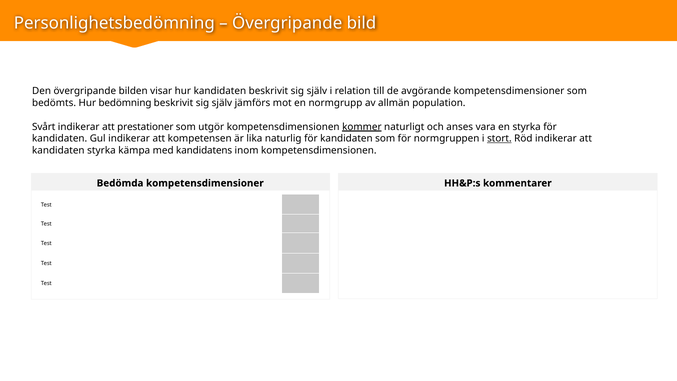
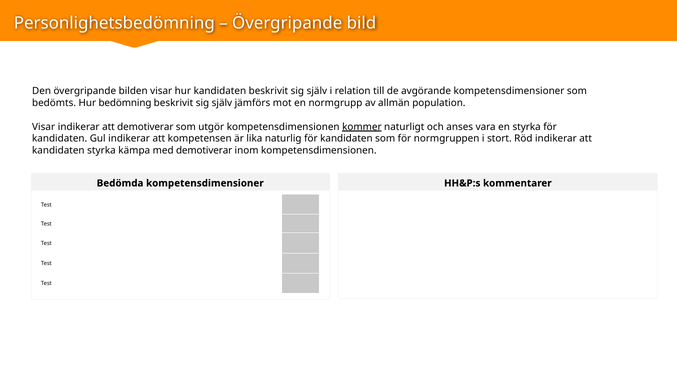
Svårt at (44, 127): Svårt -> Visar
att prestationer: prestationer -> demotiverar
stort underline: present -> none
med kandidatens: kandidatens -> demotiverar
